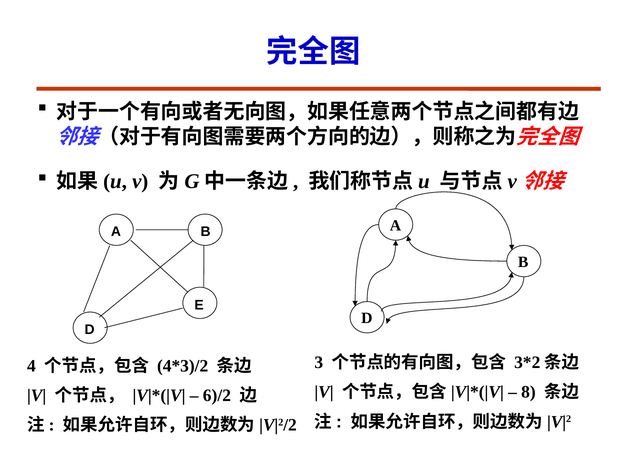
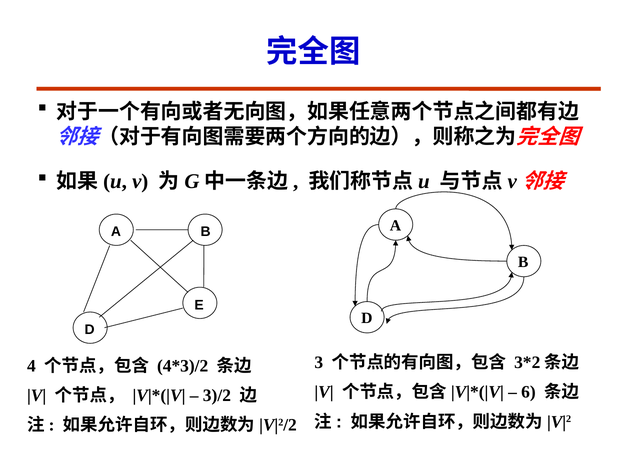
8: 8 -> 6
6)/2: 6)/2 -> 3)/2
